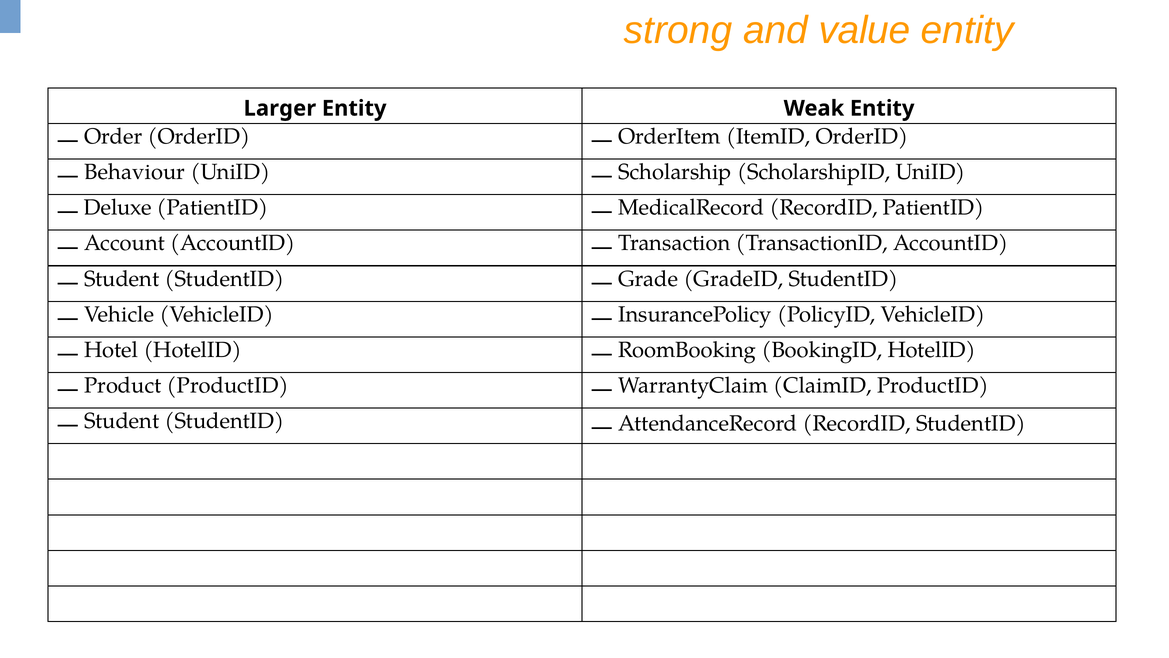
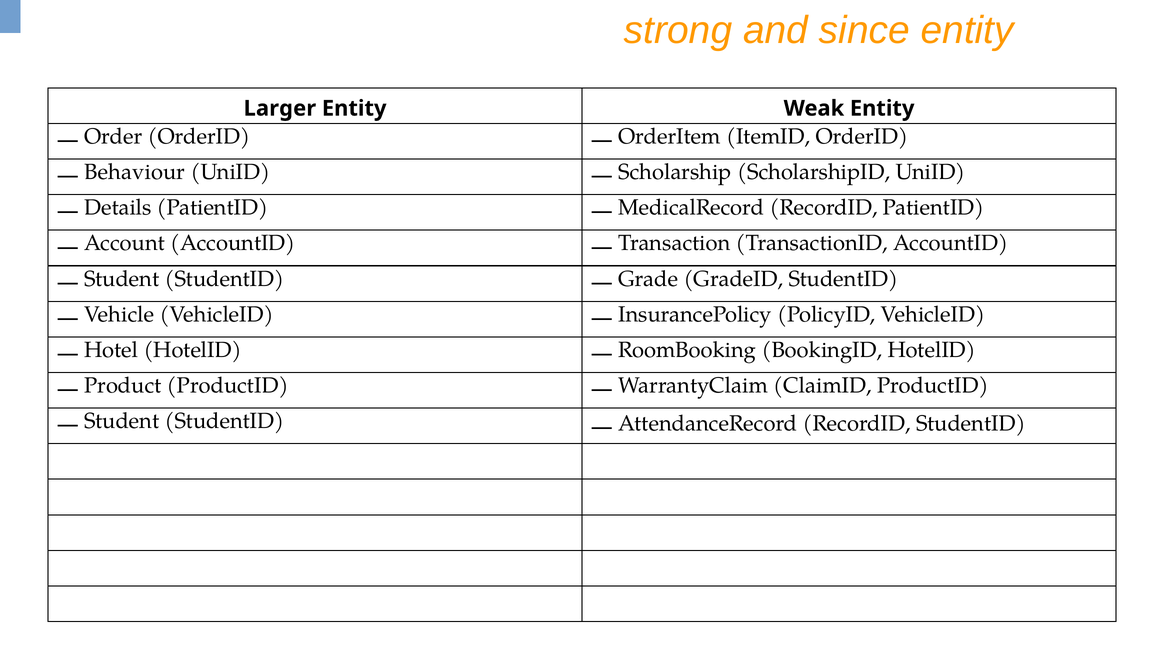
value: value -> since
Deluxe: Deluxe -> Details
